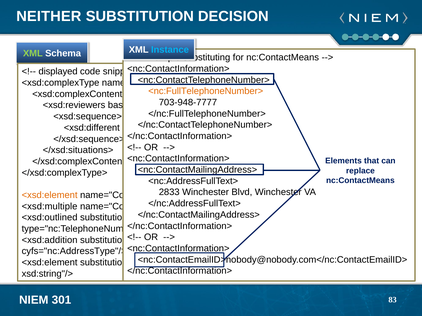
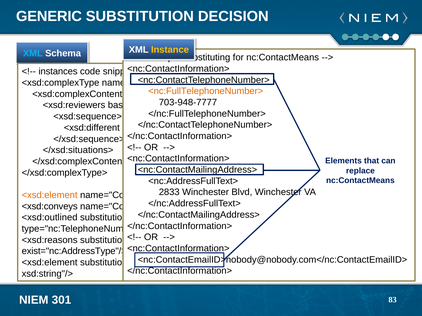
NEITHER: NEITHER -> GENERIC
Instance colour: light blue -> yellow
XML at (33, 53) colour: light green -> light blue
displayed: displayed -> instances
<xsd:multiple: <xsd:multiple -> <xsd:conveys
<xsd:addition: <xsd:addition -> <xsd:reasons
cyfs="nc:AddressType"/>: cyfs="nc:AddressType"/> -> exist="nc:AddressType"/>
